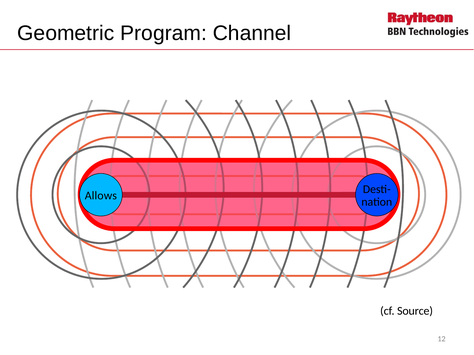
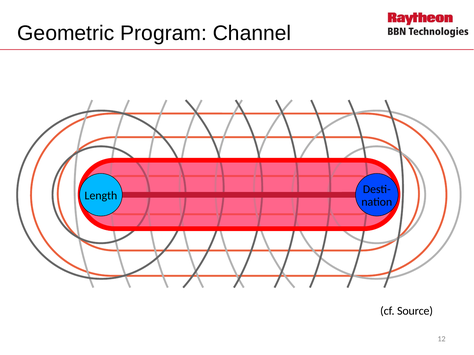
Allows: Allows -> Length
